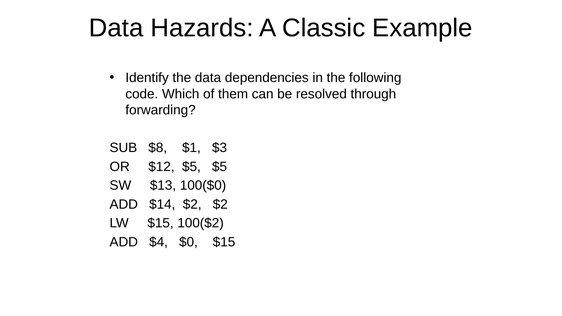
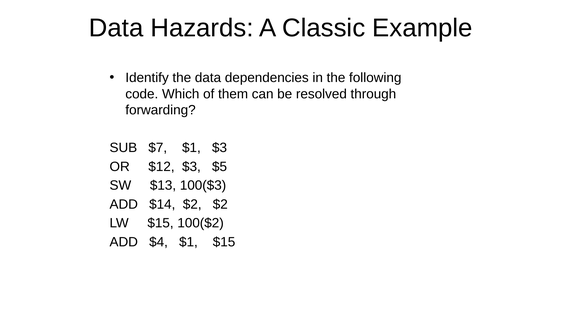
$8: $8 -> $7
$12 $5: $5 -> $3
100($0: 100($0 -> 100($3
$4 $0: $0 -> $1
